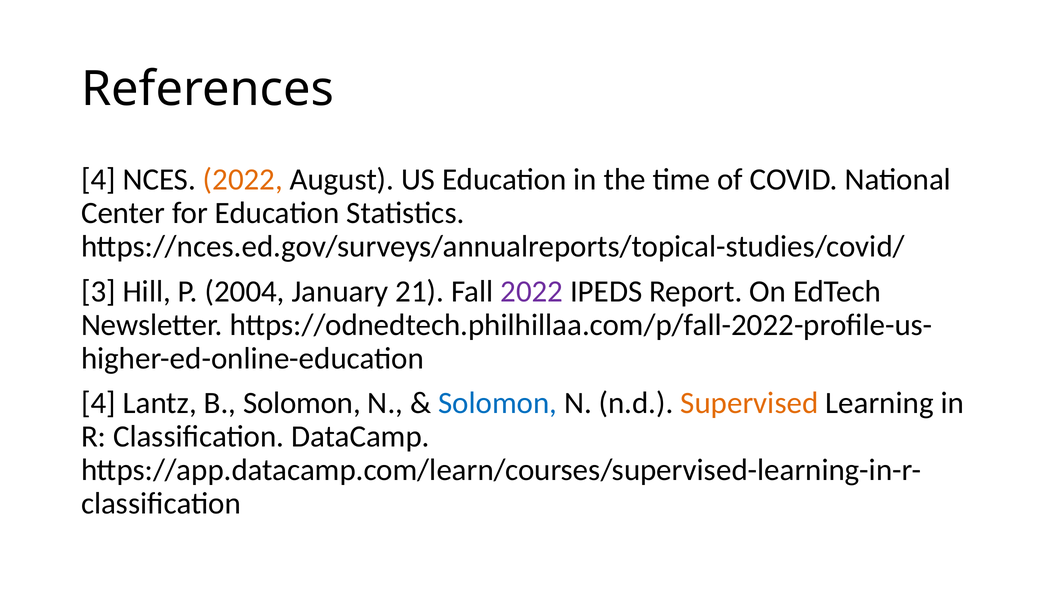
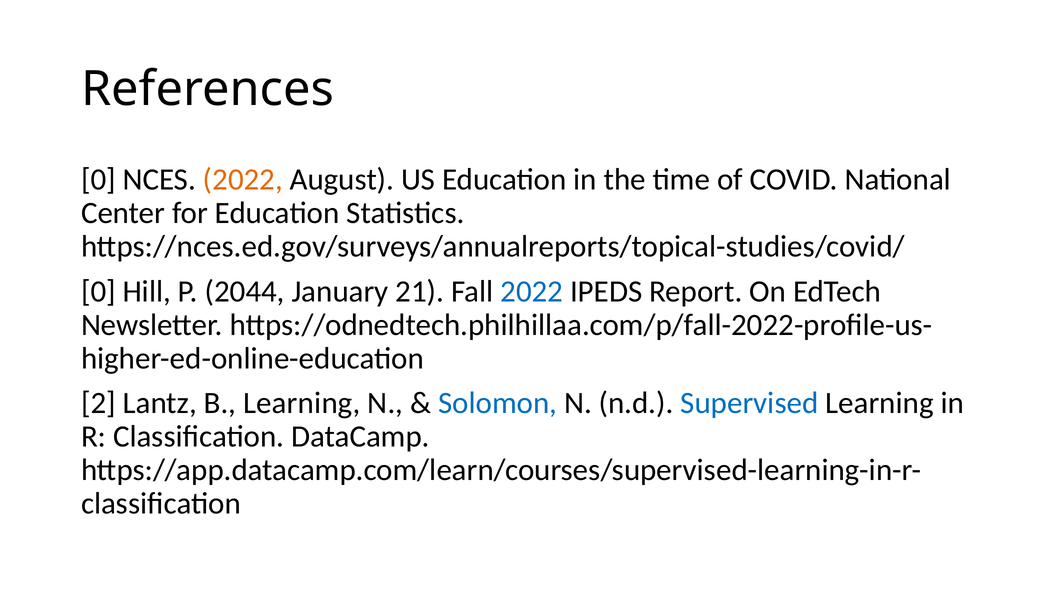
4 at (98, 180): 4 -> 0
3 at (98, 291): 3 -> 0
2004: 2004 -> 2044
2022 at (532, 291) colour: purple -> blue
4 at (98, 403): 4 -> 2
B Solomon: Solomon -> Learning
Supervised colour: orange -> blue
